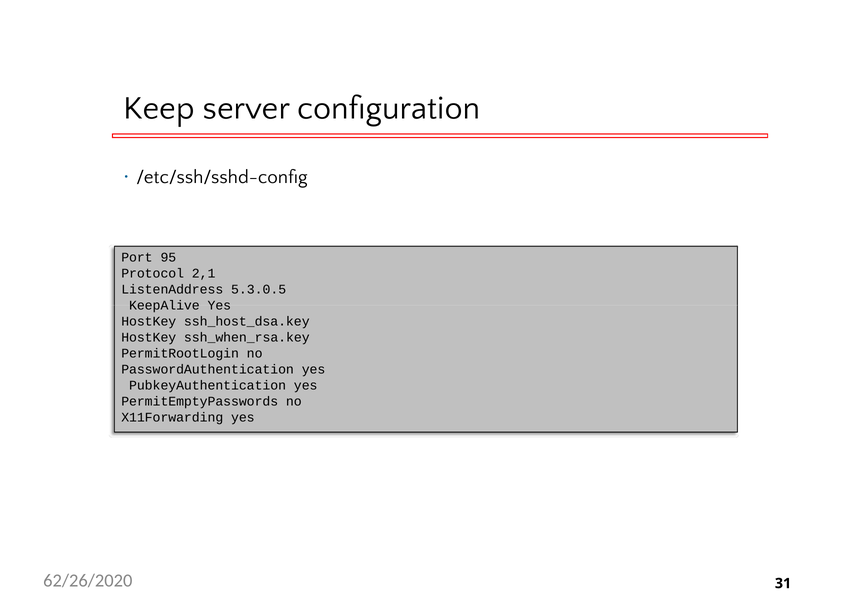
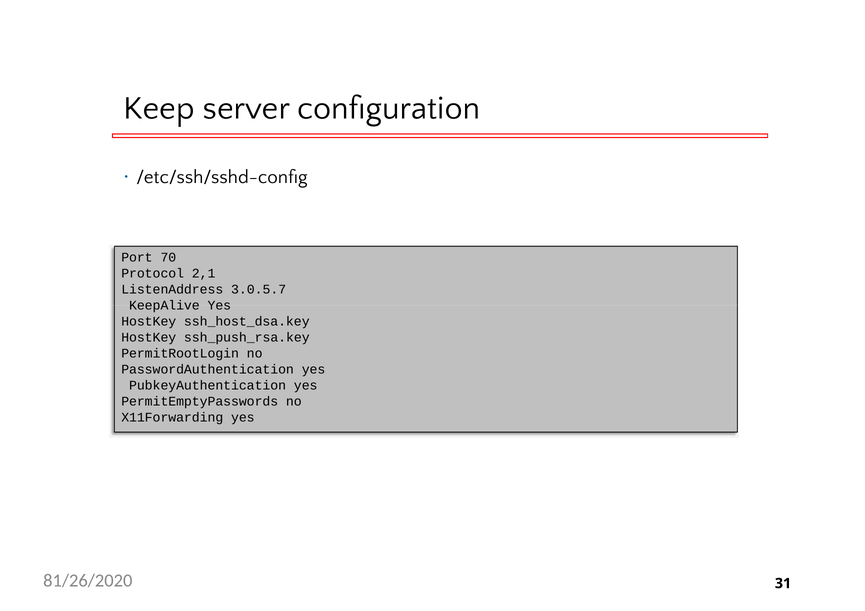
95: 95 -> 70
5.3.0.5: 5.3.0.5 -> 3.0.5.7
ssh_when_rsa.key: ssh_when_rsa.key -> ssh_push_rsa.key
62/26/2020: 62/26/2020 -> 81/26/2020
